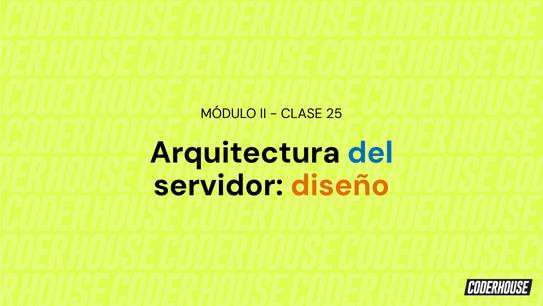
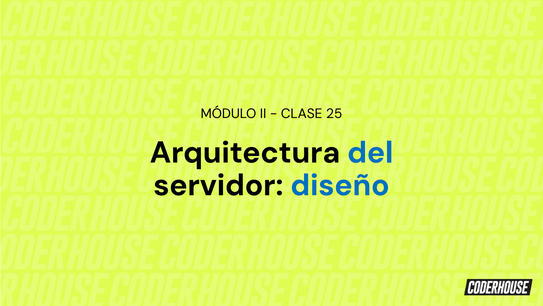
diseño colour: orange -> blue
